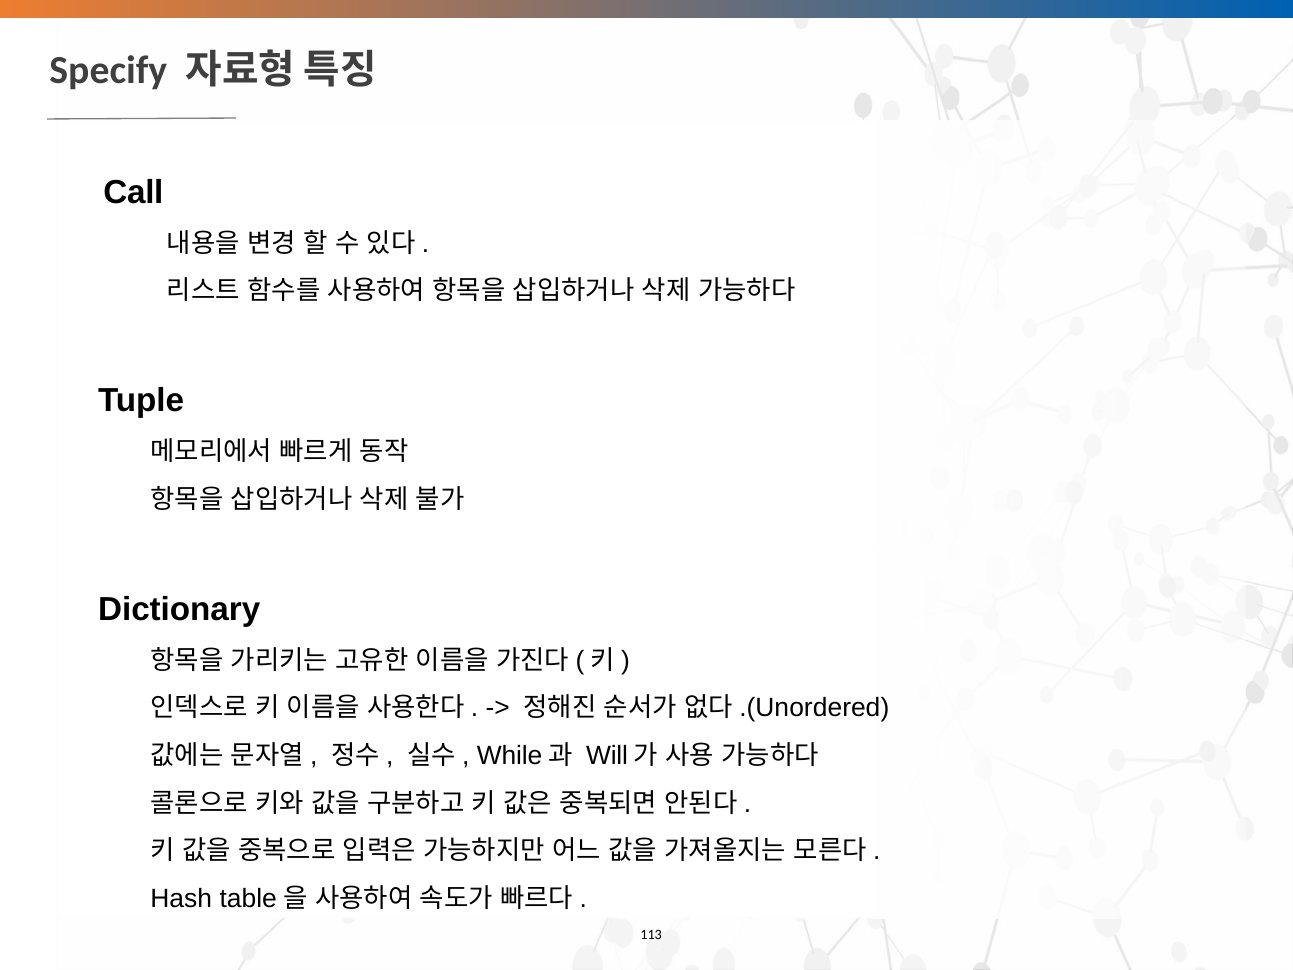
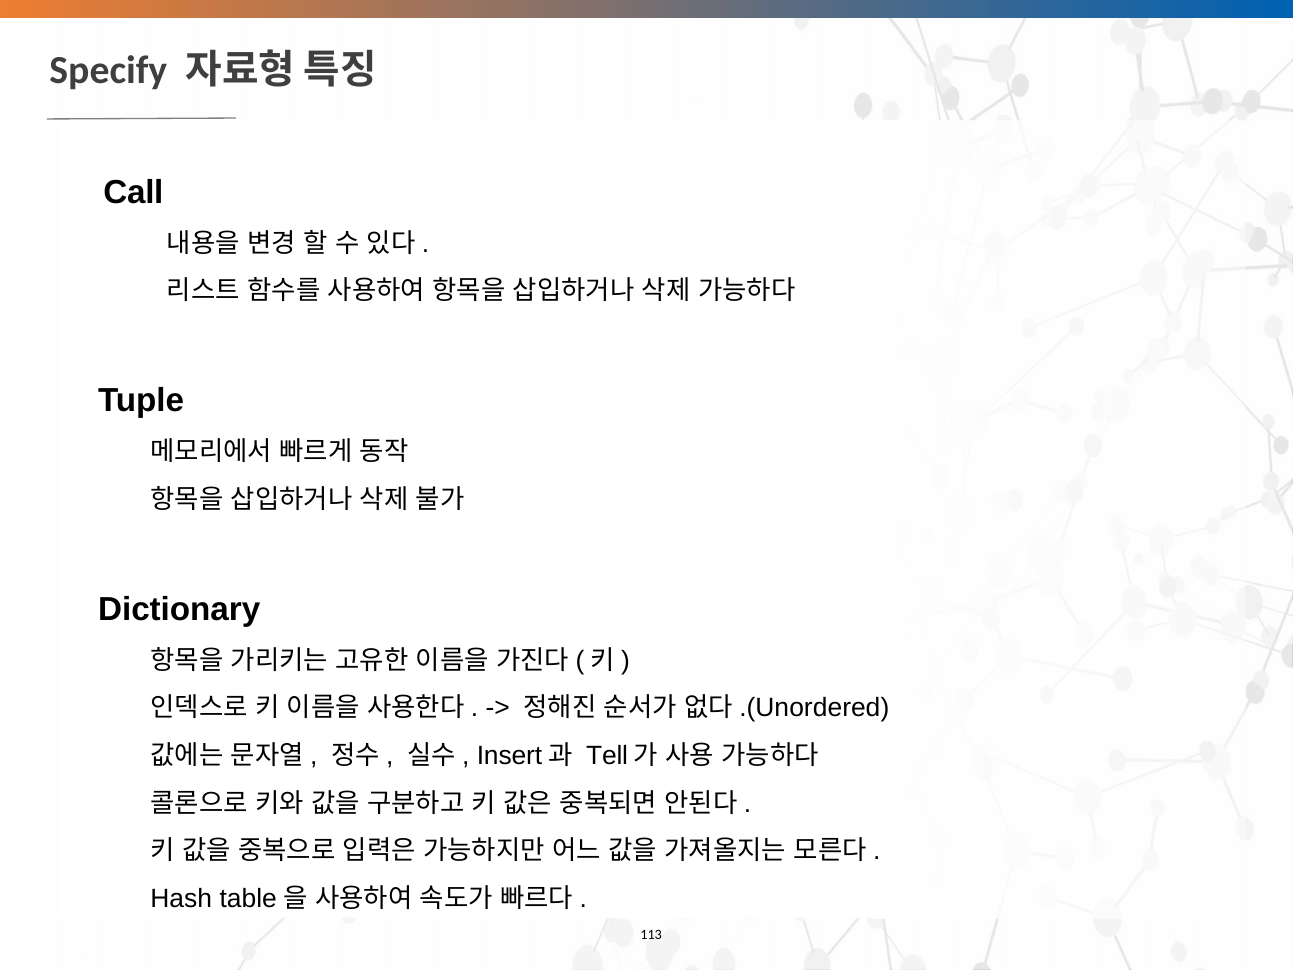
While: While -> Insert
Will: Will -> Tell
